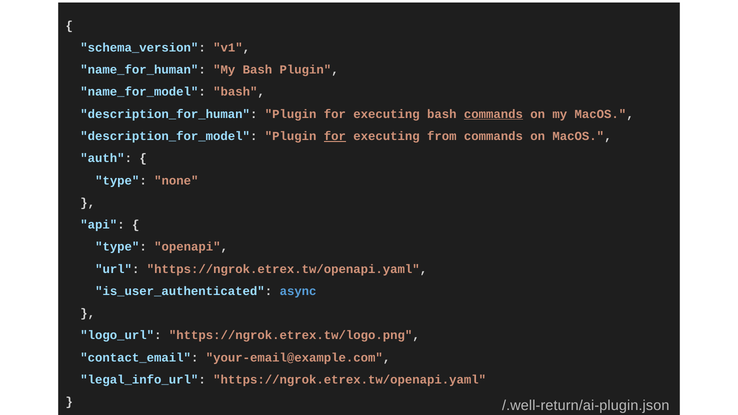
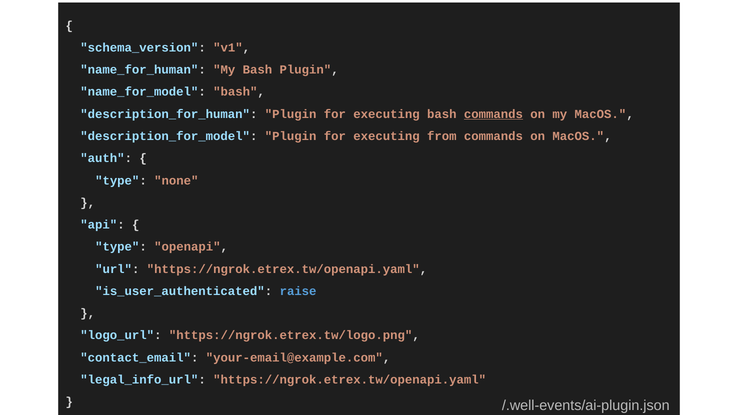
for at (335, 136) underline: present -> none
async: async -> raise
/.well-return/ai-plugin.json: /.well-return/ai-plugin.json -> /.well-events/ai-plugin.json
